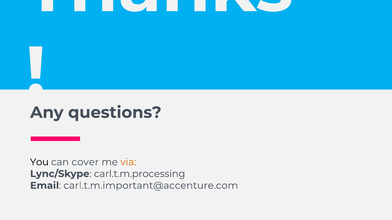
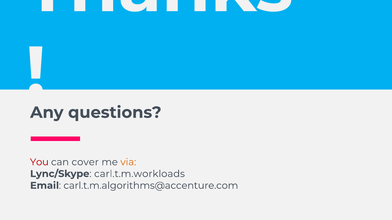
You colour: black -> red
carl.t.m.processing: carl.t.m.processing -> carl.t.m.workloads
carl.t.m.important@accenture.com: carl.t.m.important@accenture.com -> carl.t.m.algorithms@accenture.com
